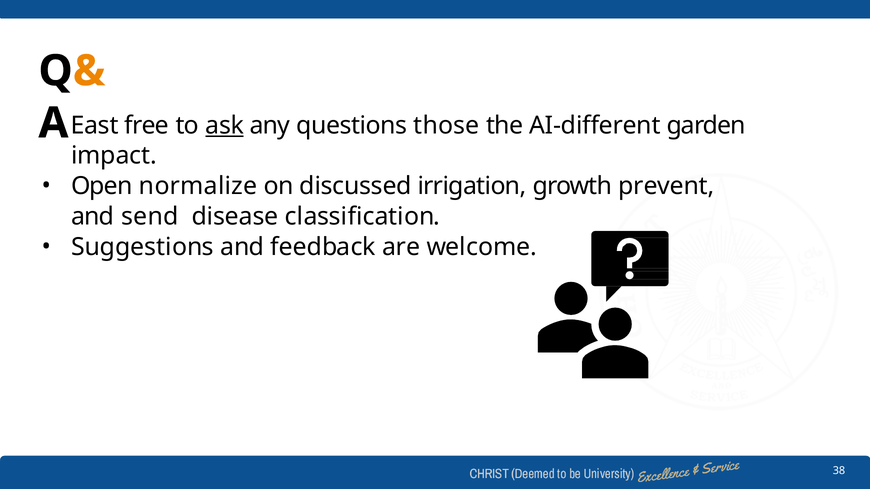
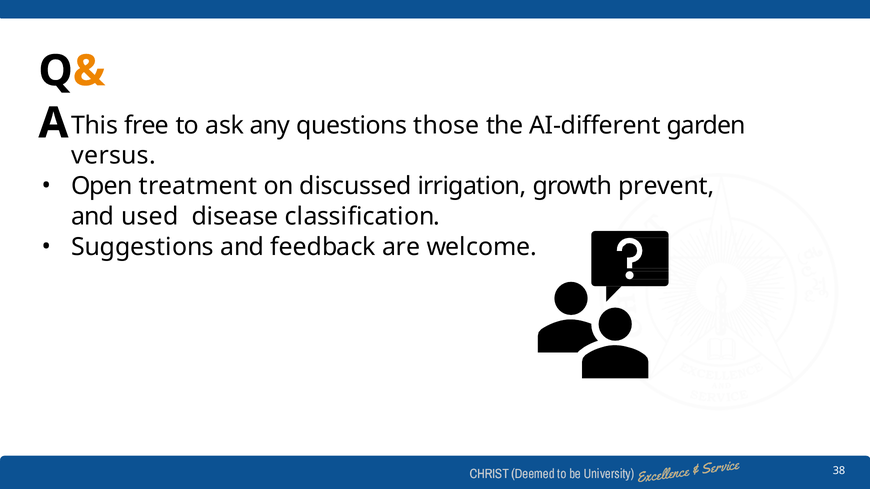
East: East -> This
ask underline: present -> none
impact: impact -> versus
normalize: normalize -> treatment
send: send -> used
